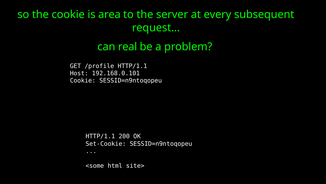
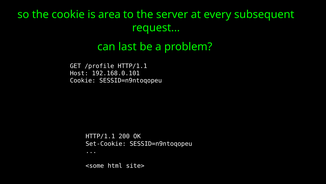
real: real -> last
